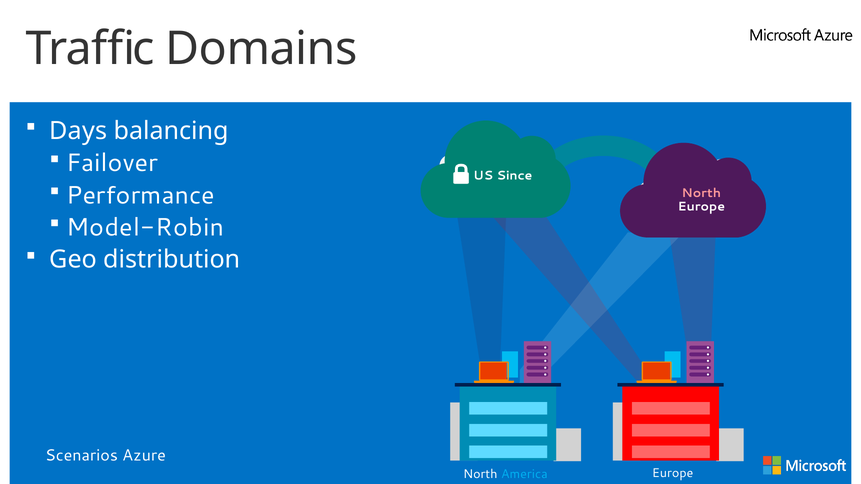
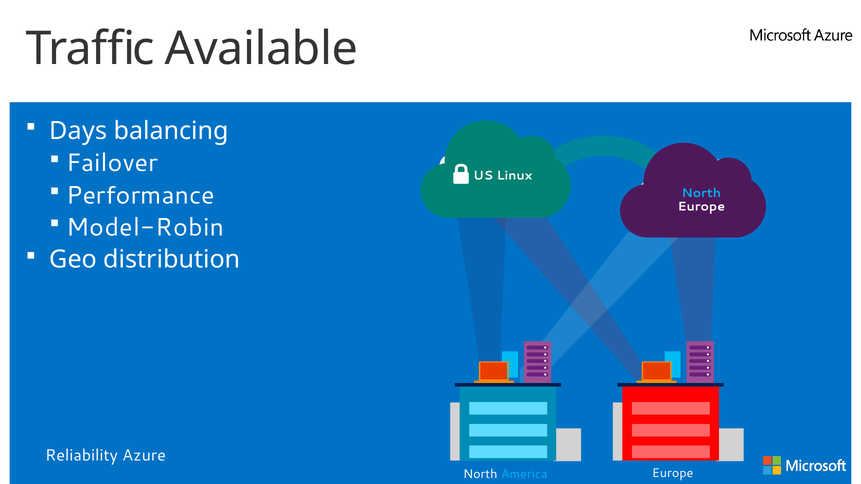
Domains: Domains -> Available
Since: Since -> Linux
North at (701, 193) colour: pink -> light blue
Scenarios: Scenarios -> Reliability
